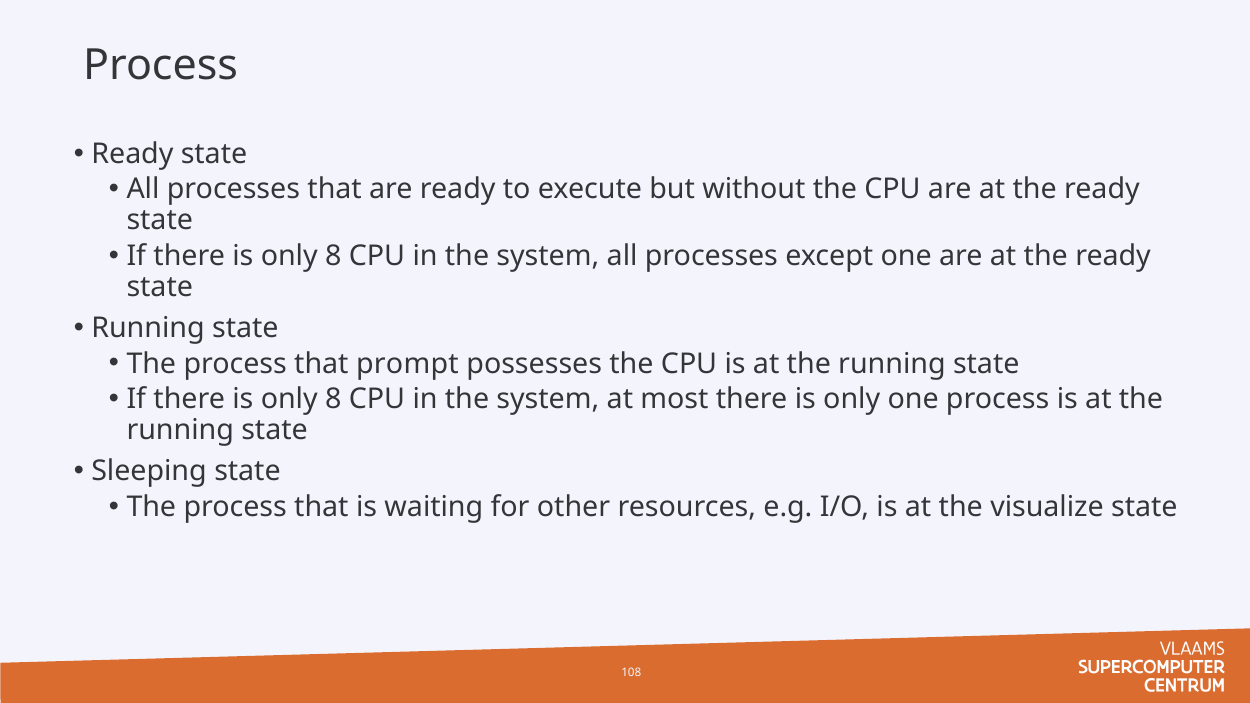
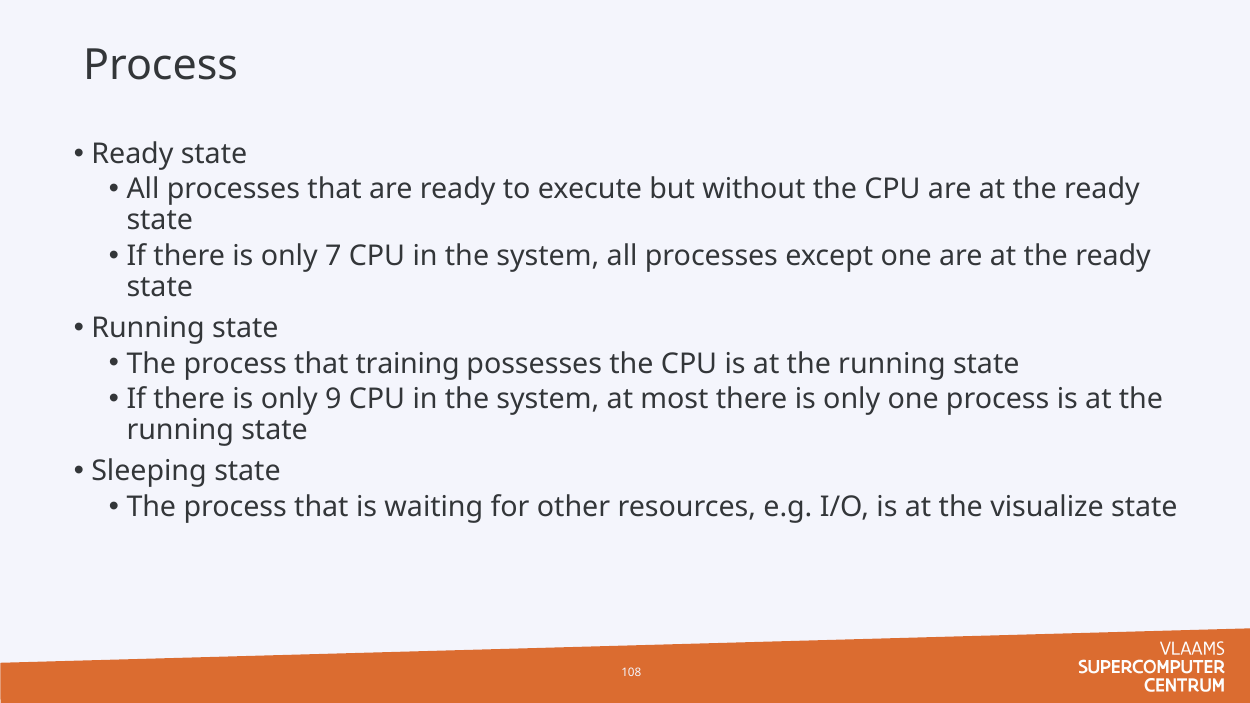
8 at (333, 256): 8 -> 7
prompt: prompt -> training
8 at (333, 399): 8 -> 9
